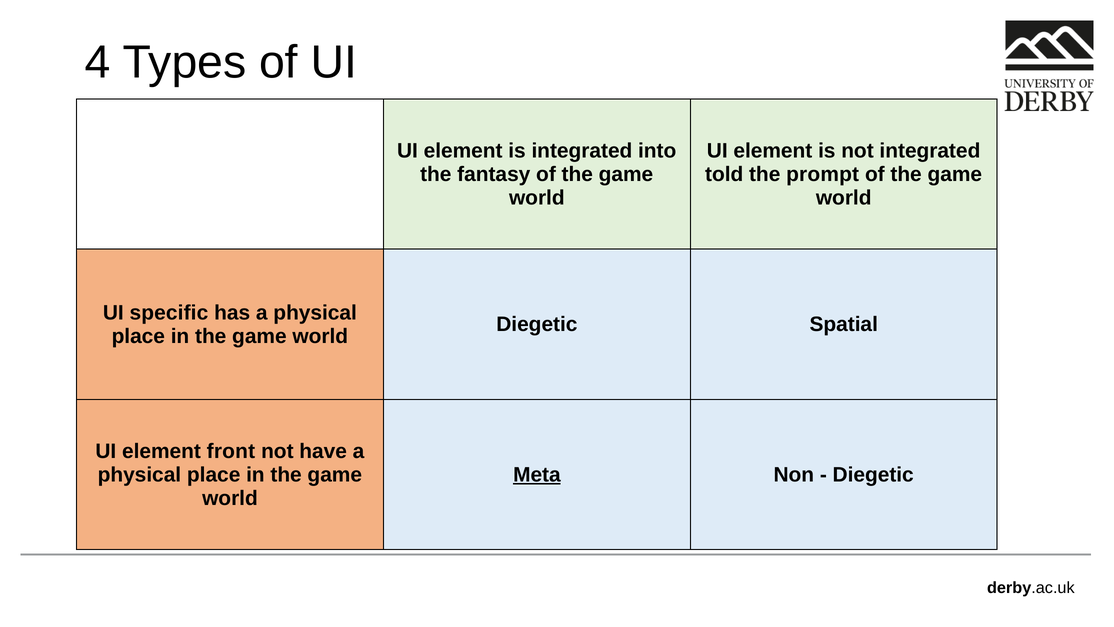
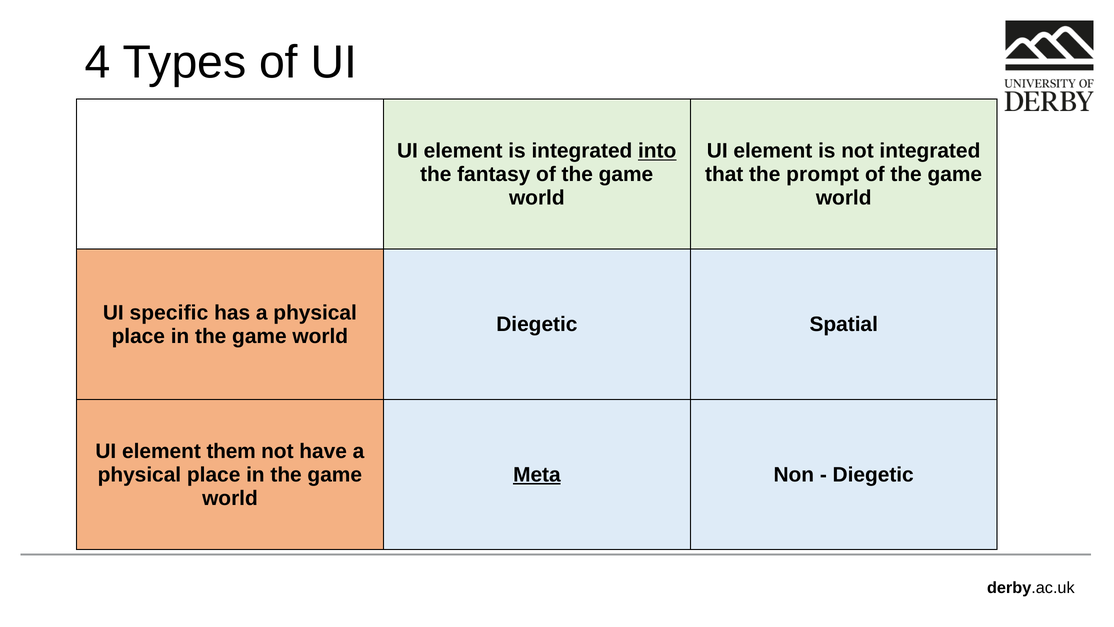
into underline: none -> present
told: told -> that
front: front -> them
